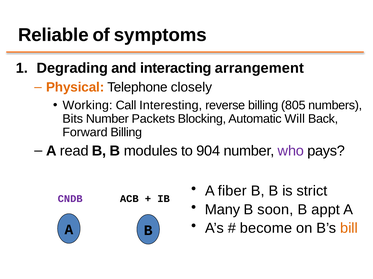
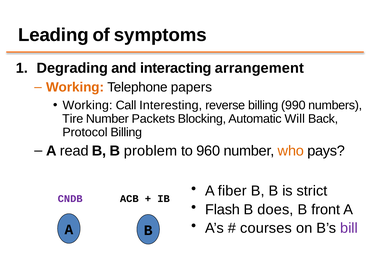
Reliable: Reliable -> Leading
Physical at (75, 88): Physical -> Working
closely: closely -> papers
805: 805 -> 990
Bits: Bits -> Tire
Forward: Forward -> Protocol
modules: modules -> problem
904: 904 -> 960
who colour: purple -> orange
Many: Many -> Flash
soon: soon -> does
appt: appt -> front
become: become -> courses
bill colour: orange -> purple
